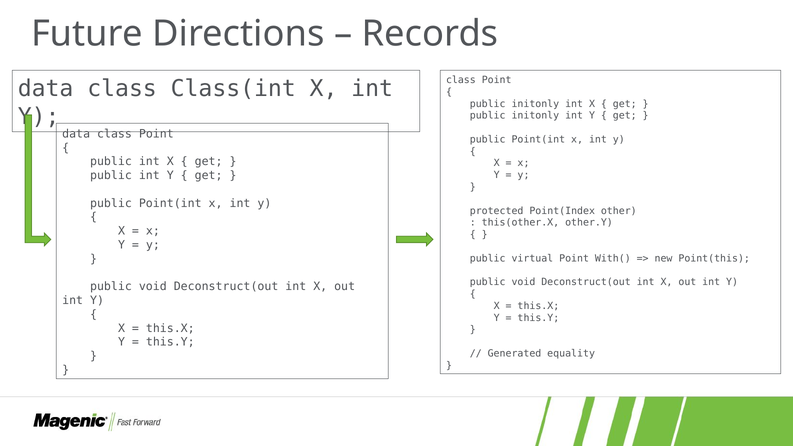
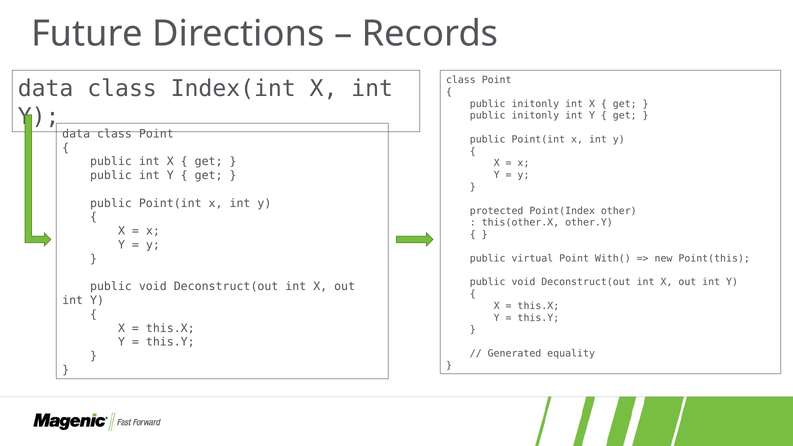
Class(int: Class(int -> Index(int
